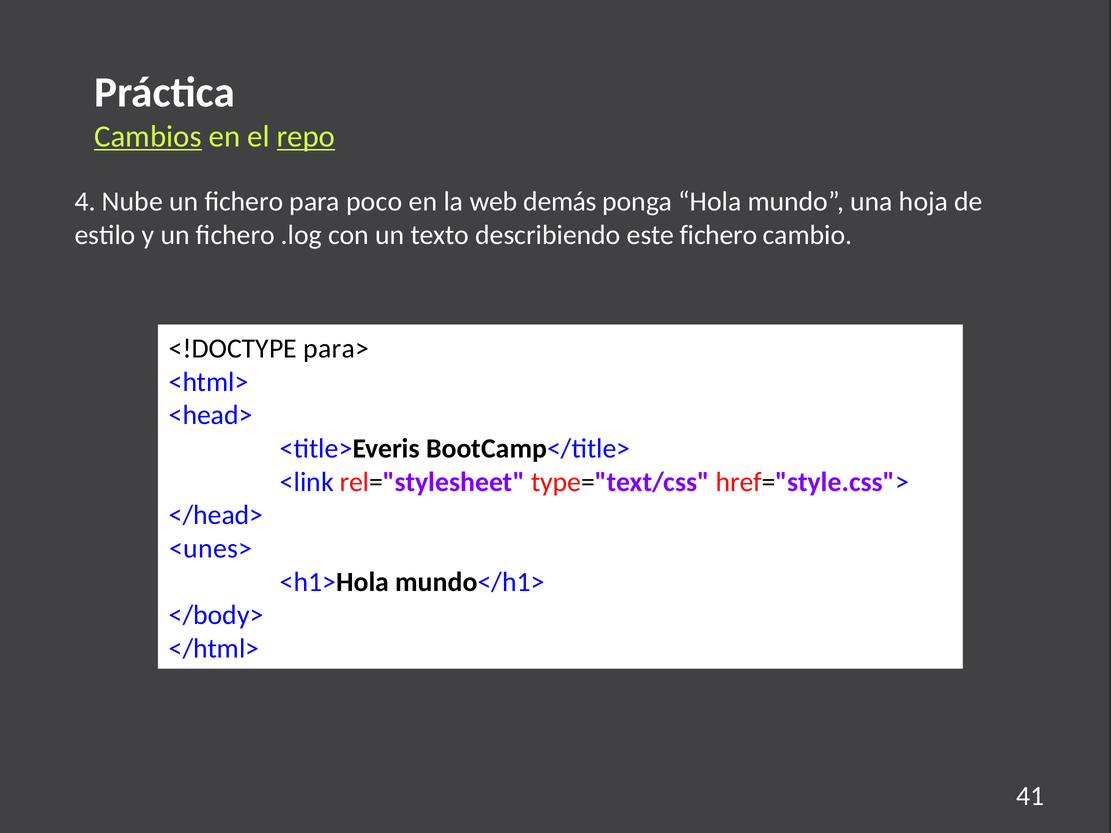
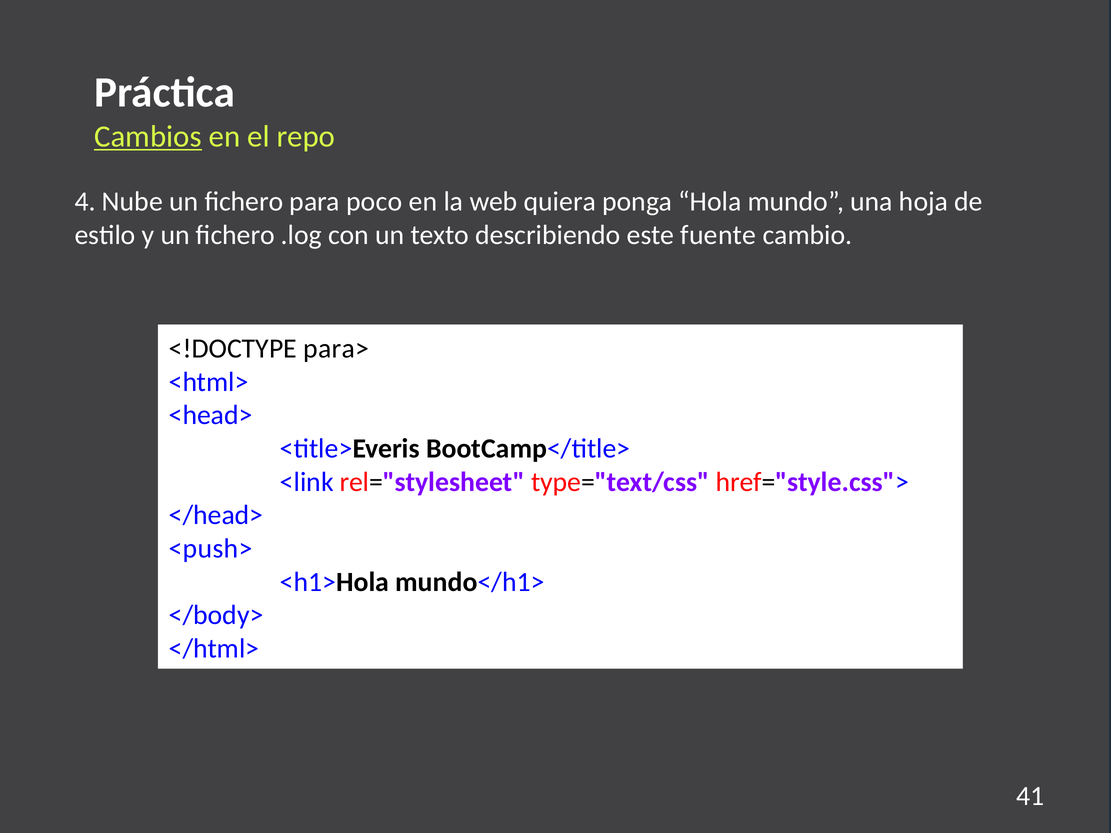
repo underline: present -> none
demás: demás -> quiera
este fichero: fichero -> fuente
<unes>: <unes> -> <push>
